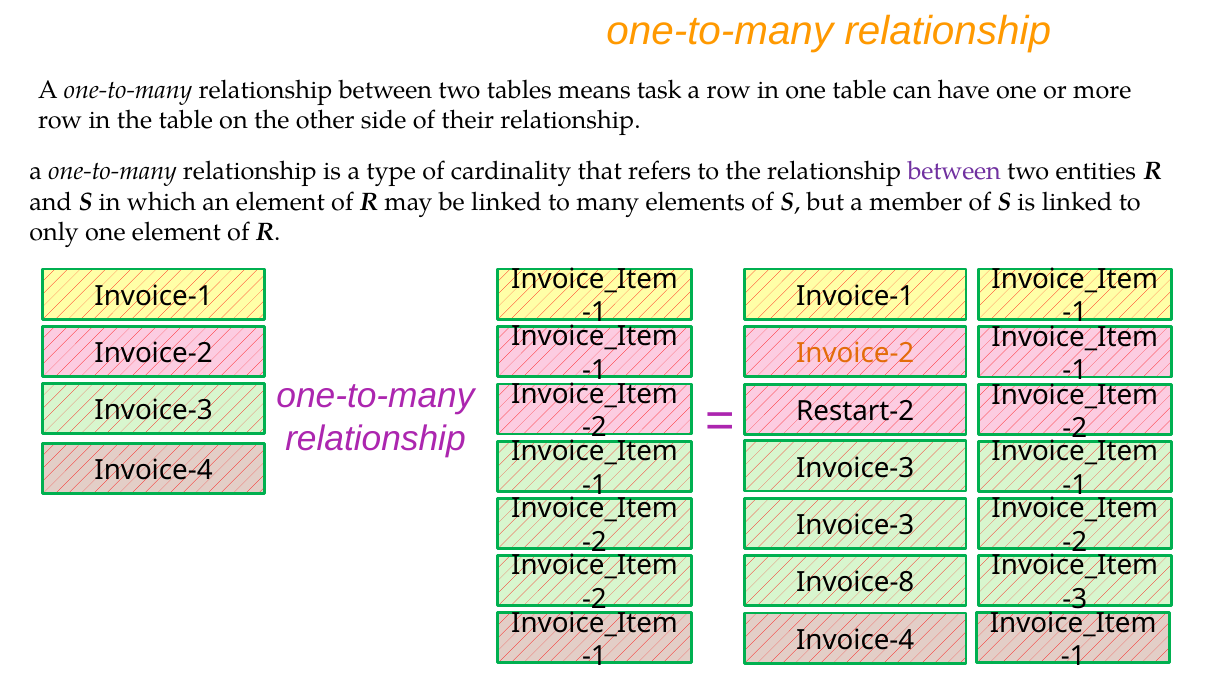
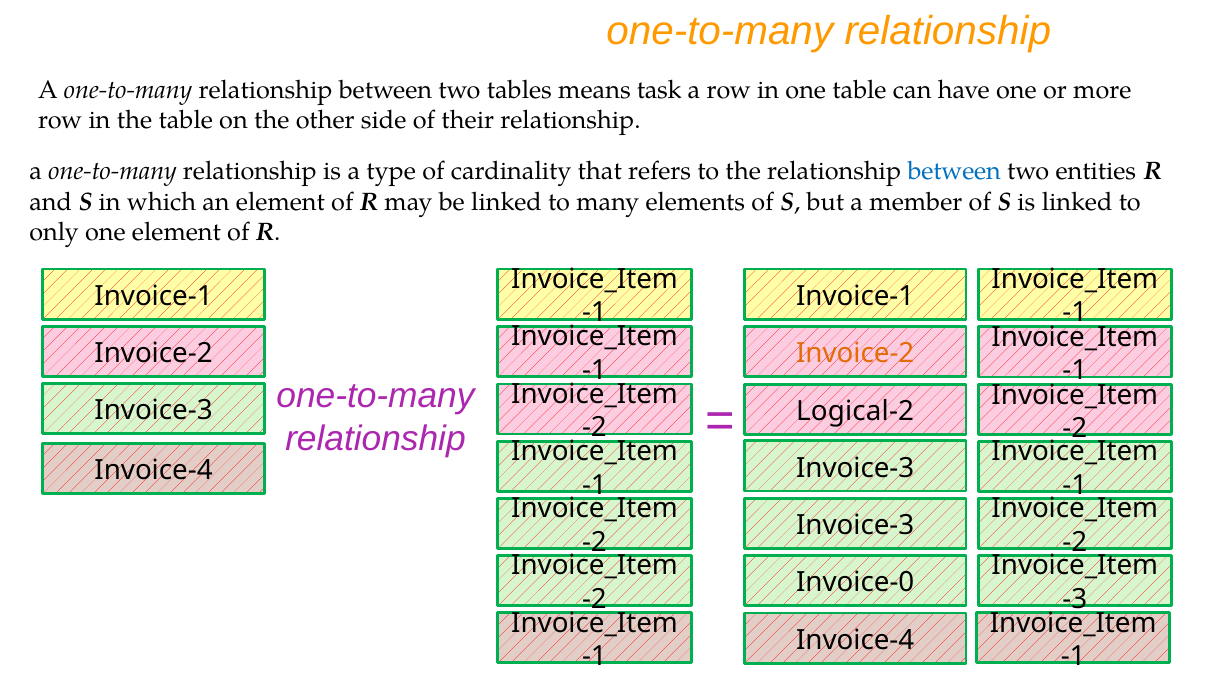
between at (954, 171) colour: purple -> blue
Restart-2: Restart-2 -> Logical-2
Invoice-8: Invoice-8 -> Invoice-0
